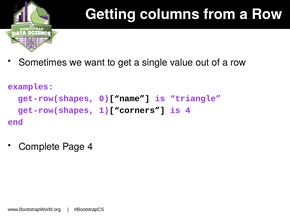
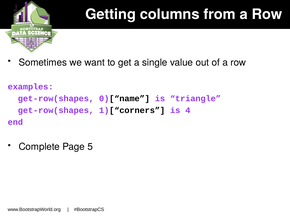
Page 4: 4 -> 5
